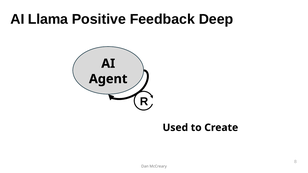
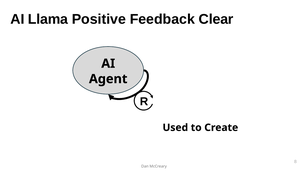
Deep: Deep -> Clear
